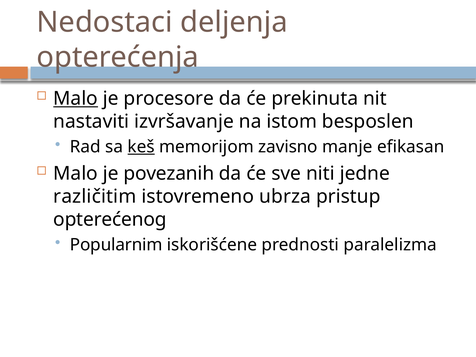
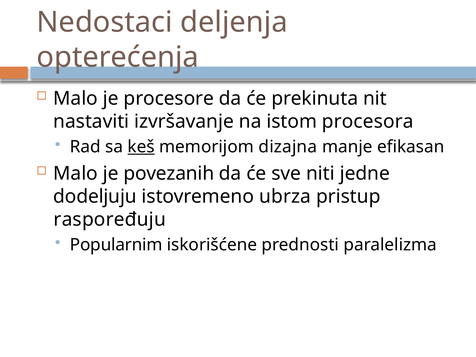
Malo at (76, 99) underline: present -> none
besposlen: besposlen -> procesora
zavisno: zavisno -> dizajna
različitim: različitim -> dodeljuju
opterećenog: opterećenog -> raspoređuju
